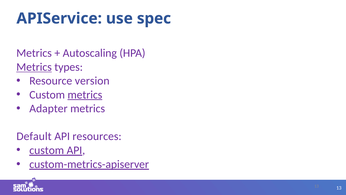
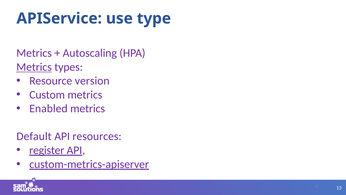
spec: spec -> type
metrics at (85, 95) underline: present -> none
Adapter: Adapter -> Enabled
custom at (47, 150): custom -> register
